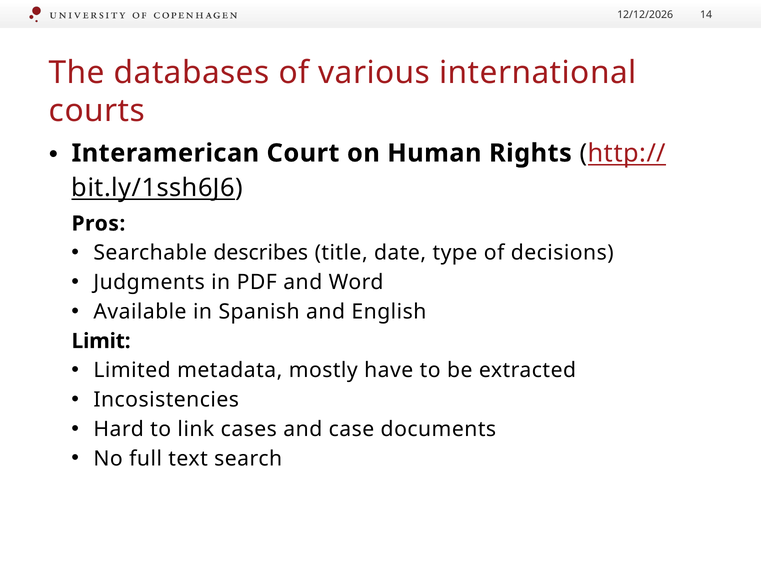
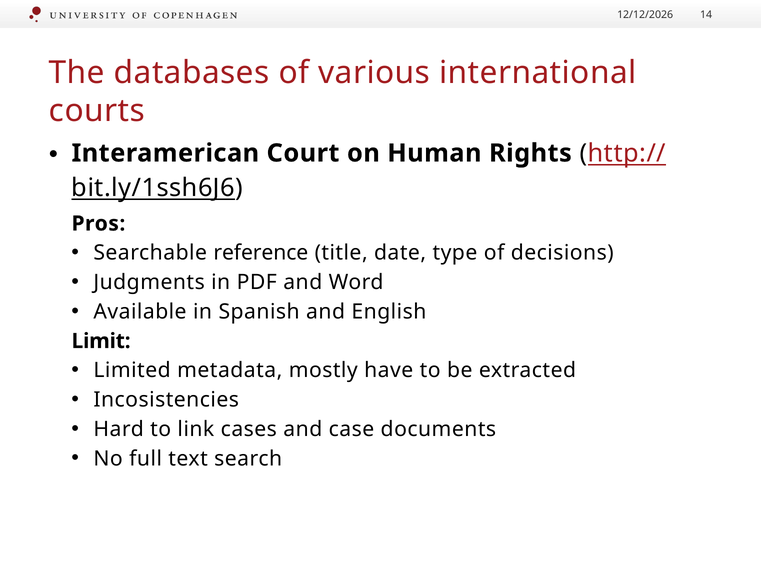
describes: describes -> reference
